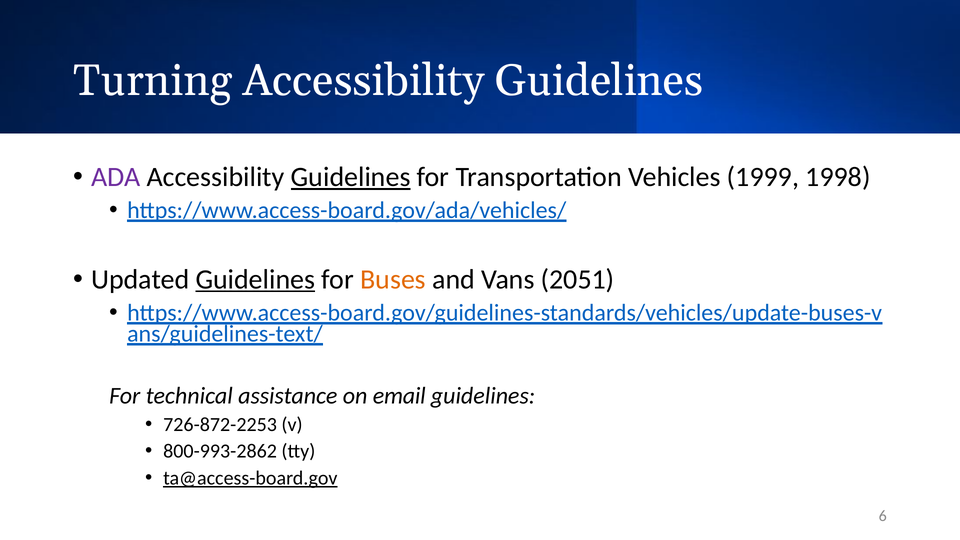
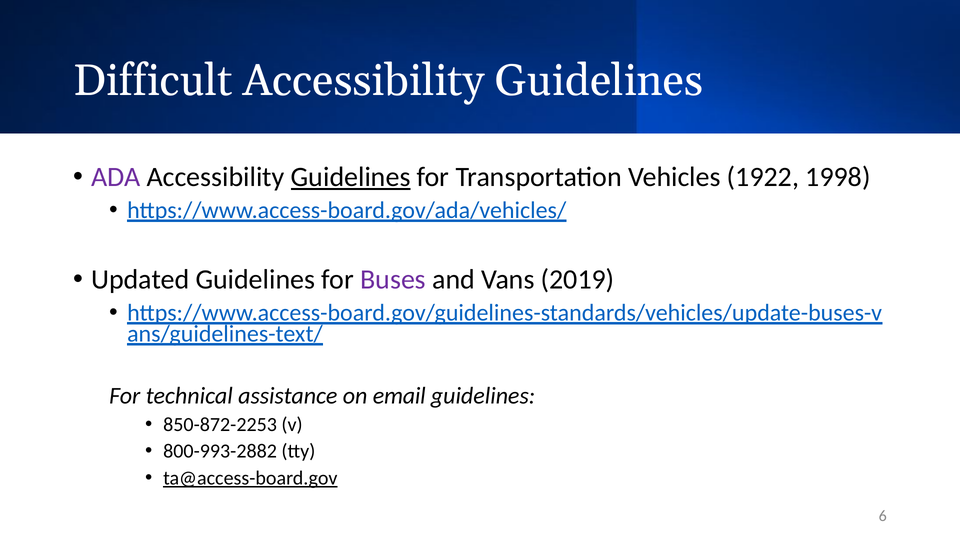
Turning: Turning -> Difficult
1999: 1999 -> 1922
Guidelines at (255, 279) underline: present -> none
Buses colour: orange -> purple
2051: 2051 -> 2019
726-872-2253: 726-872-2253 -> 850-872-2253
800-993-2862: 800-993-2862 -> 800-993-2882
